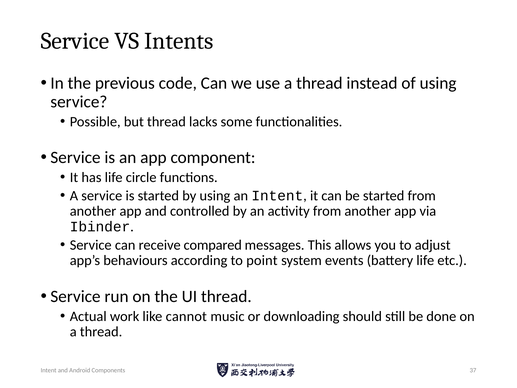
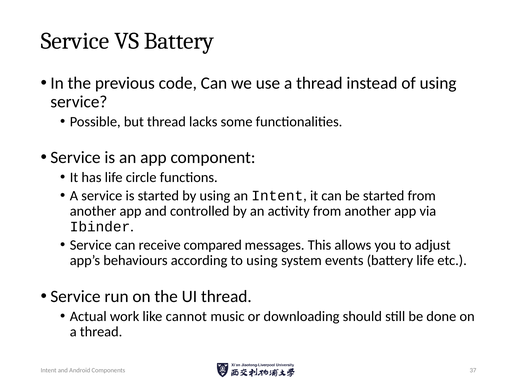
VS Intents: Intents -> Battery
to point: point -> using
